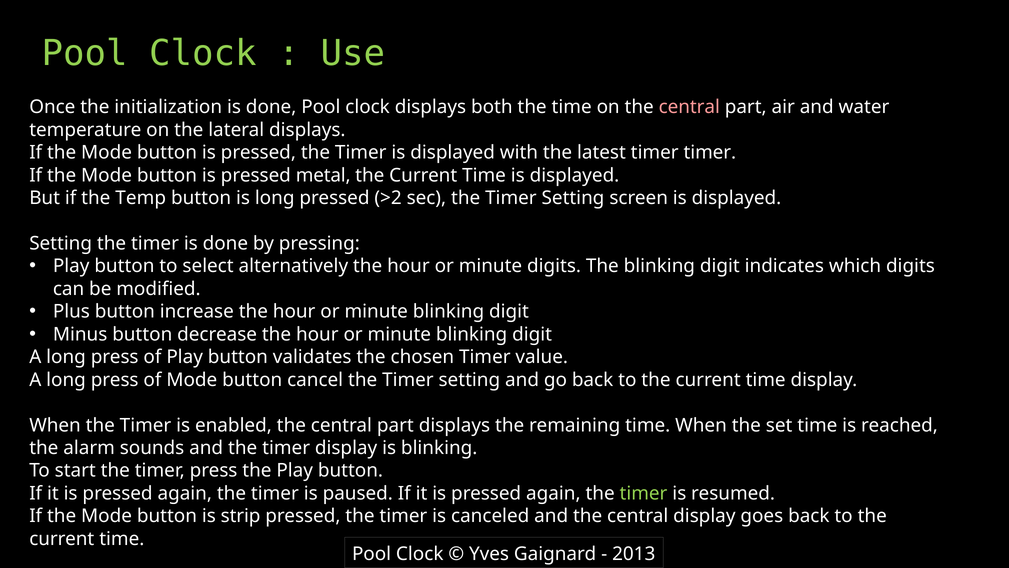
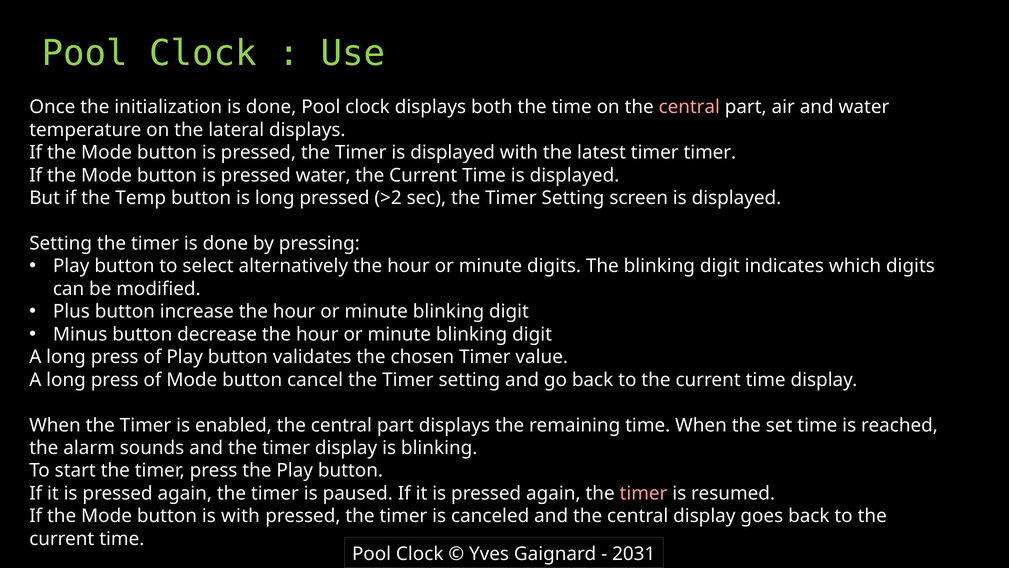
pressed metal: metal -> water
timer at (643, 493) colour: light green -> pink
is strip: strip -> with
2013: 2013 -> 2031
